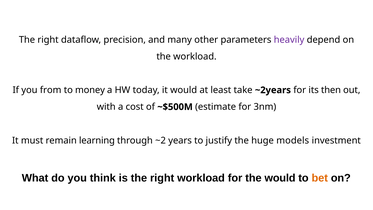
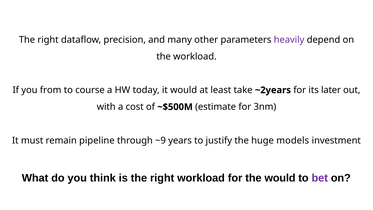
money: money -> course
then: then -> later
learning: learning -> pipeline
~2: ~2 -> ~9
bet colour: orange -> purple
